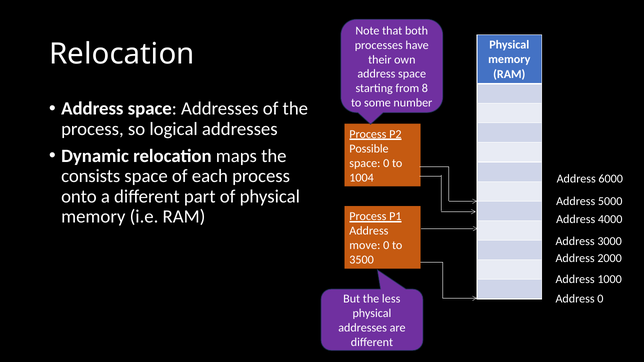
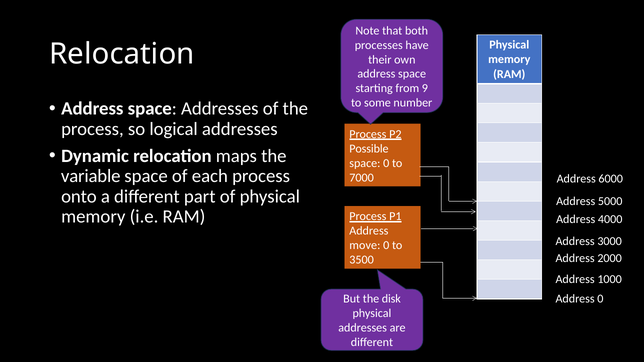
8: 8 -> 9
consists: consists -> variable
1004: 1004 -> 7000
less: less -> disk
